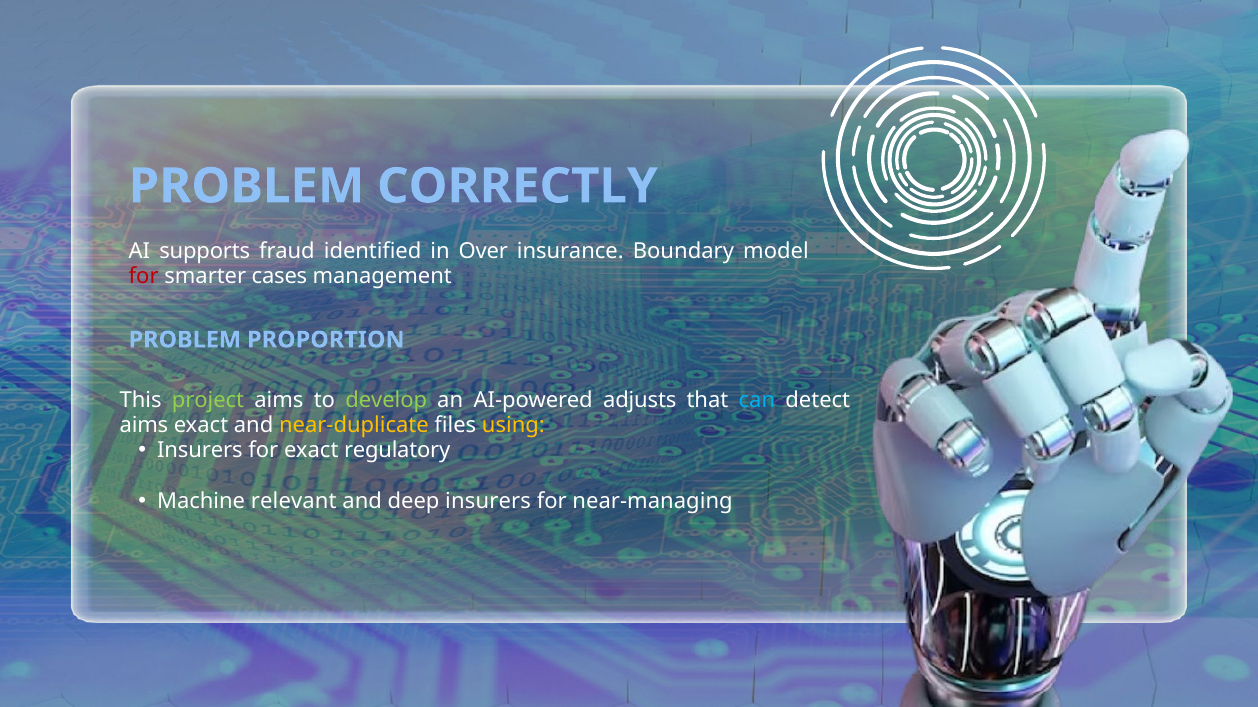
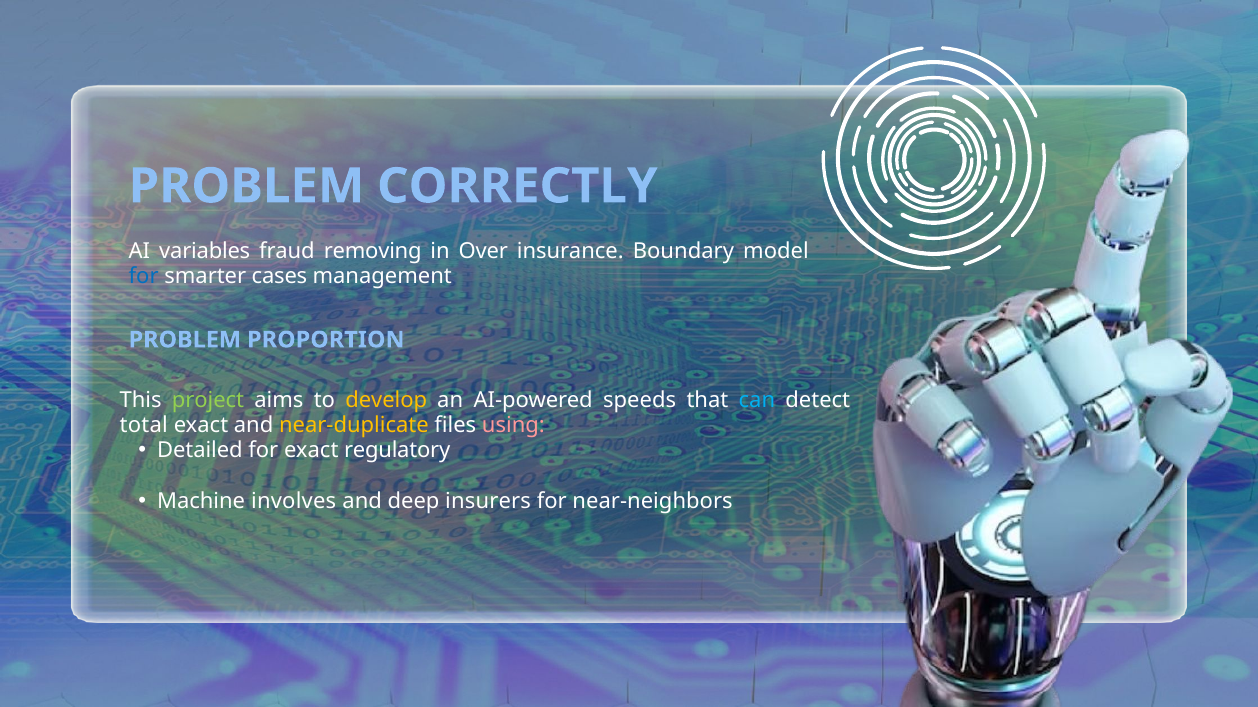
supports: supports -> variables
identified: identified -> removing
for at (144, 276) colour: red -> blue
develop colour: light green -> yellow
adjusts: adjusts -> speeds
aims at (144, 426): aims -> total
using colour: yellow -> pink
Insurers at (200, 451): Insurers -> Detailed
relevant: relevant -> involves
near-managing: near-managing -> near-neighbors
